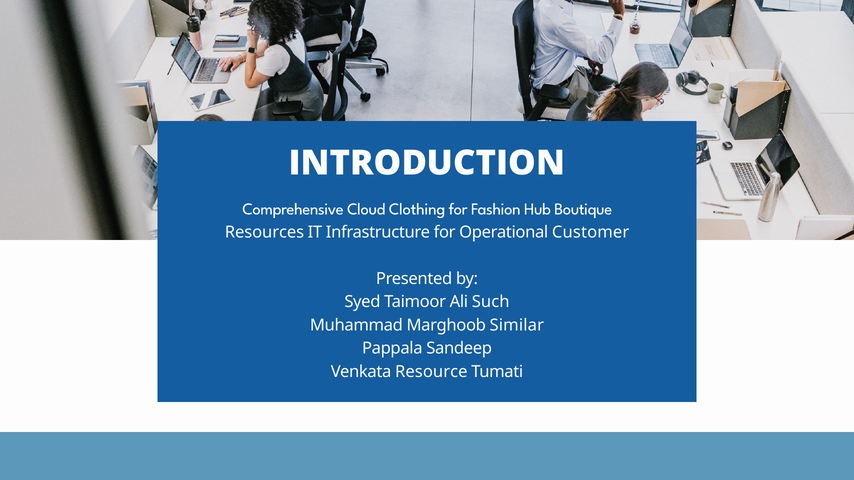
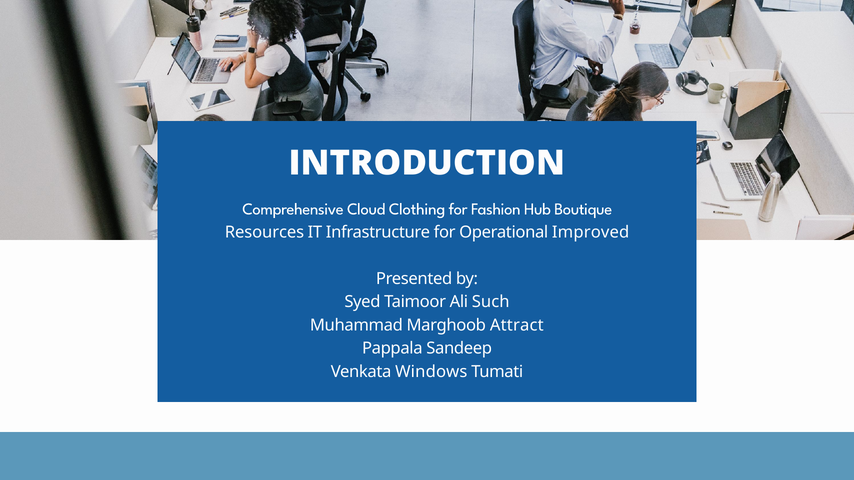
Customer: Customer -> Improved
Similar: Similar -> Attract
Resource: Resource -> Windows
